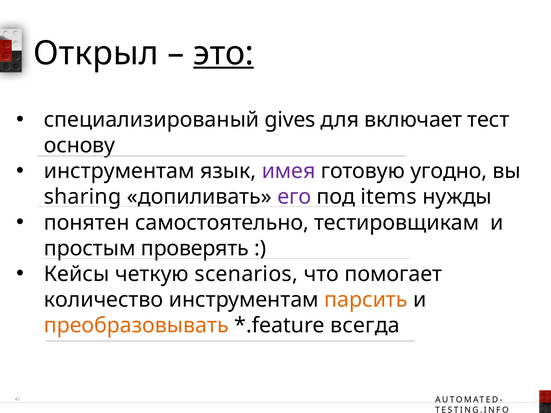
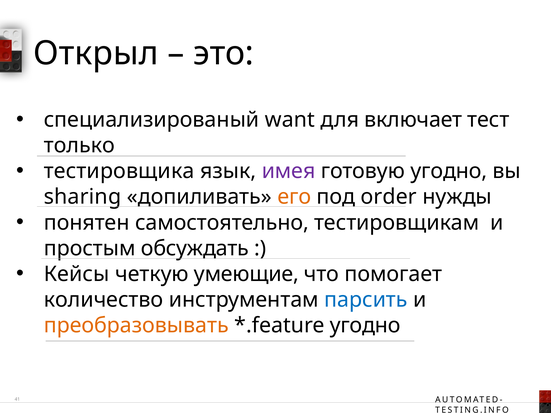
это underline: present -> none
gives: gives -> want
основу: основу -> только
инструментам at (119, 171): инструментам -> тестировщика
его colour: purple -> orange
items: items -> order
проверять: проверять -> обсуждать
scenarios: scenarios -> умеющие
парсить colour: orange -> blue
всегда at (365, 326): всегда -> угодно
